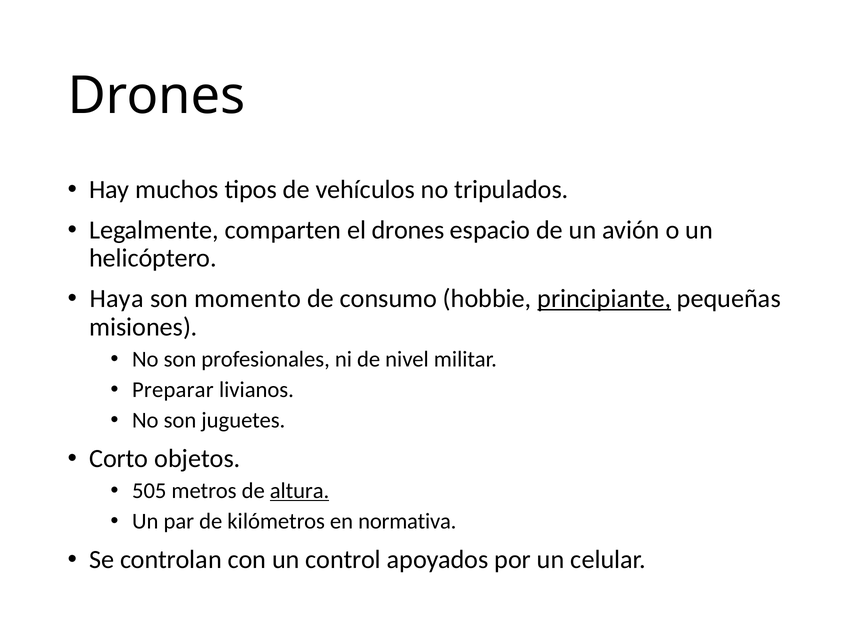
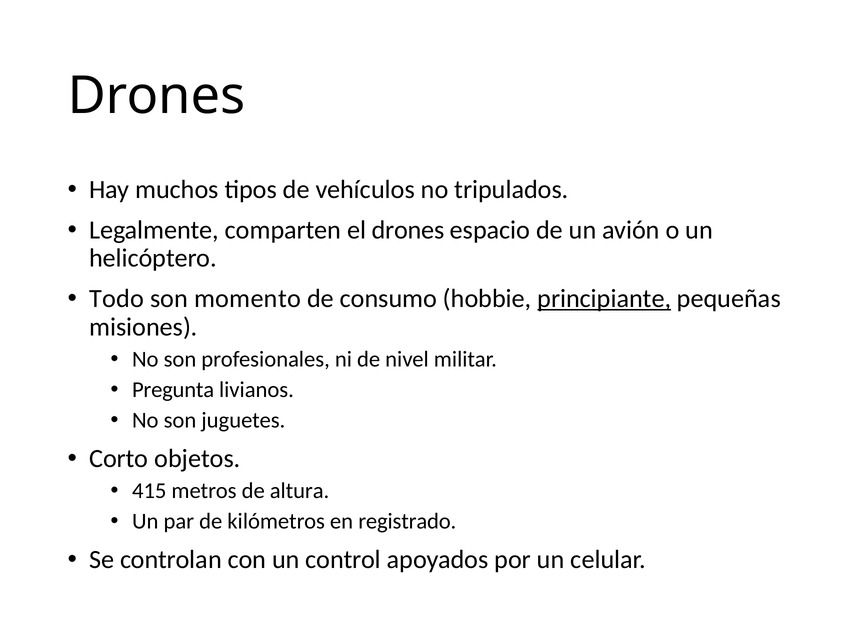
Haya: Haya -> Todo
Preparar: Preparar -> Pregunta
505: 505 -> 415
altura underline: present -> none
normativa: normativa -> registrado
